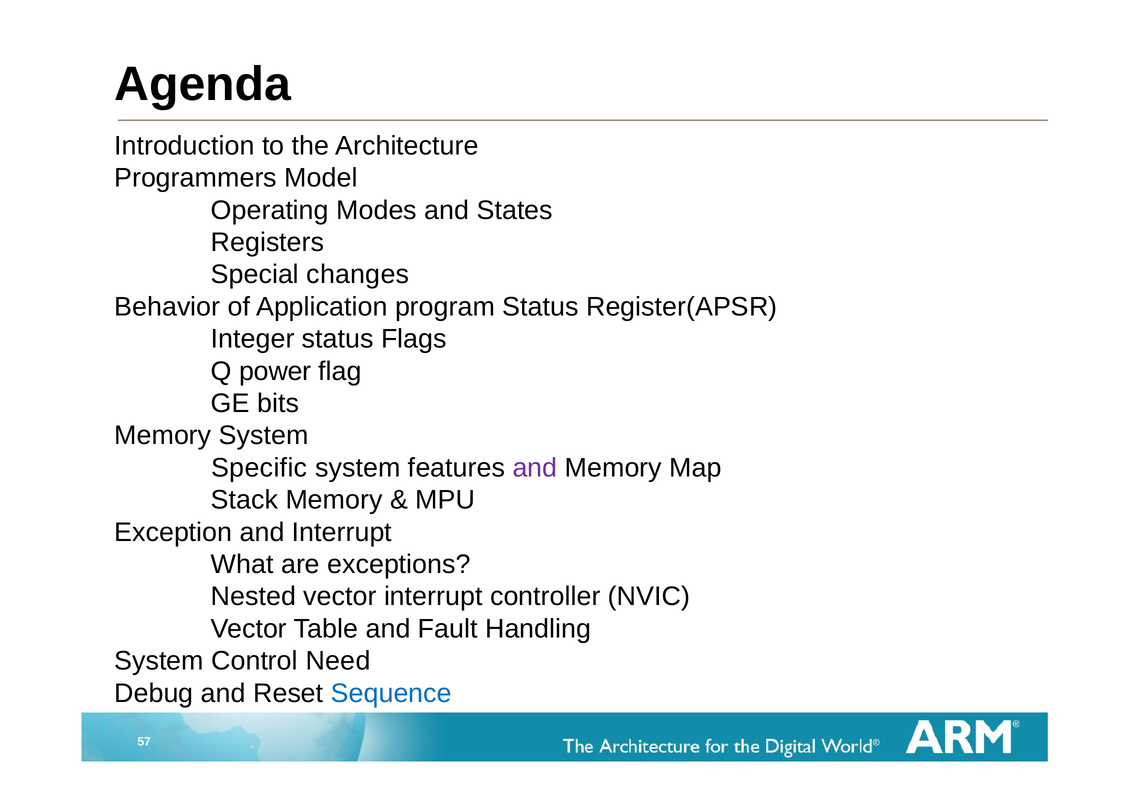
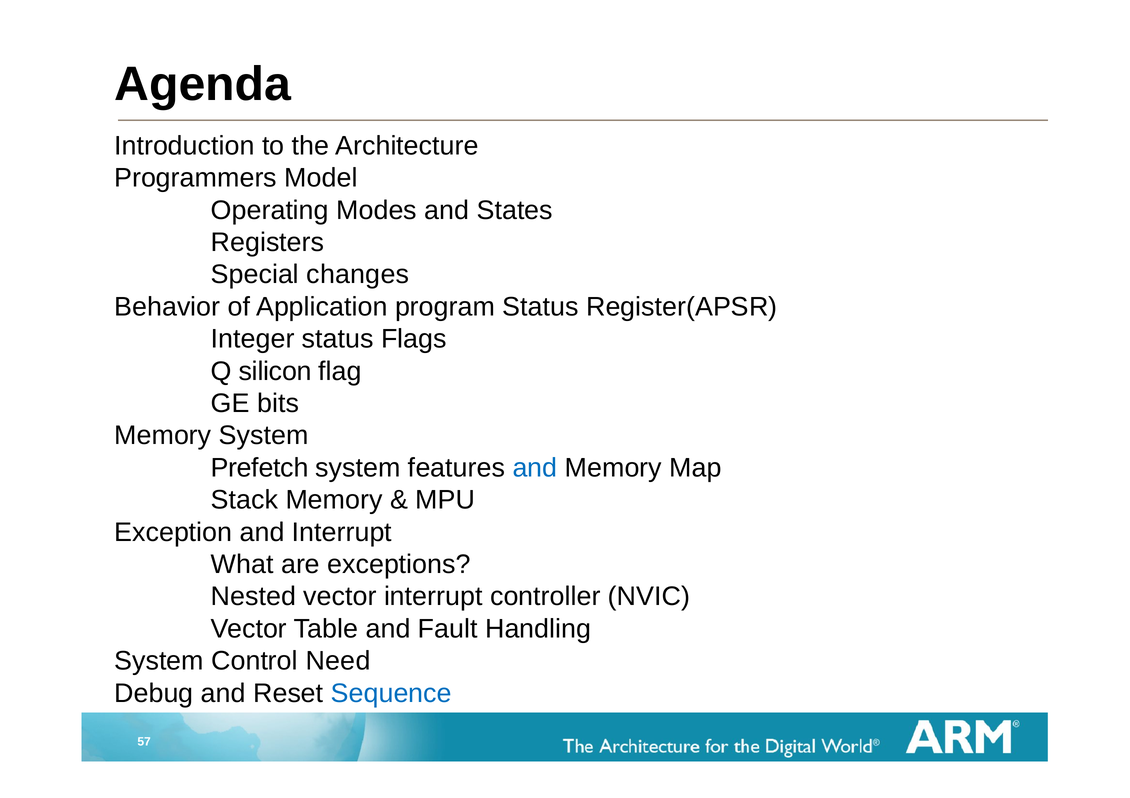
power: power -> silicon
Specific: Specific -> Prefetch
and at (535, 468) colour: purple -> blue
